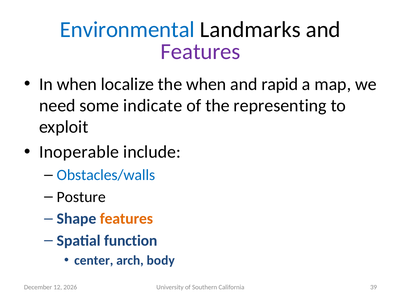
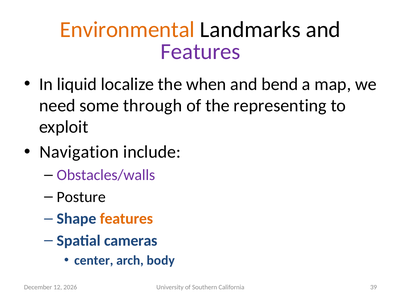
Environmental colour: blue -> orange
In when: when -> liquid
rapid: rapid -> bend
indicate: indicate -> through
Inoperable: Inoperable -> Navigation
Obstacles/walls colour: blue -> purple
function: function -> cameras
